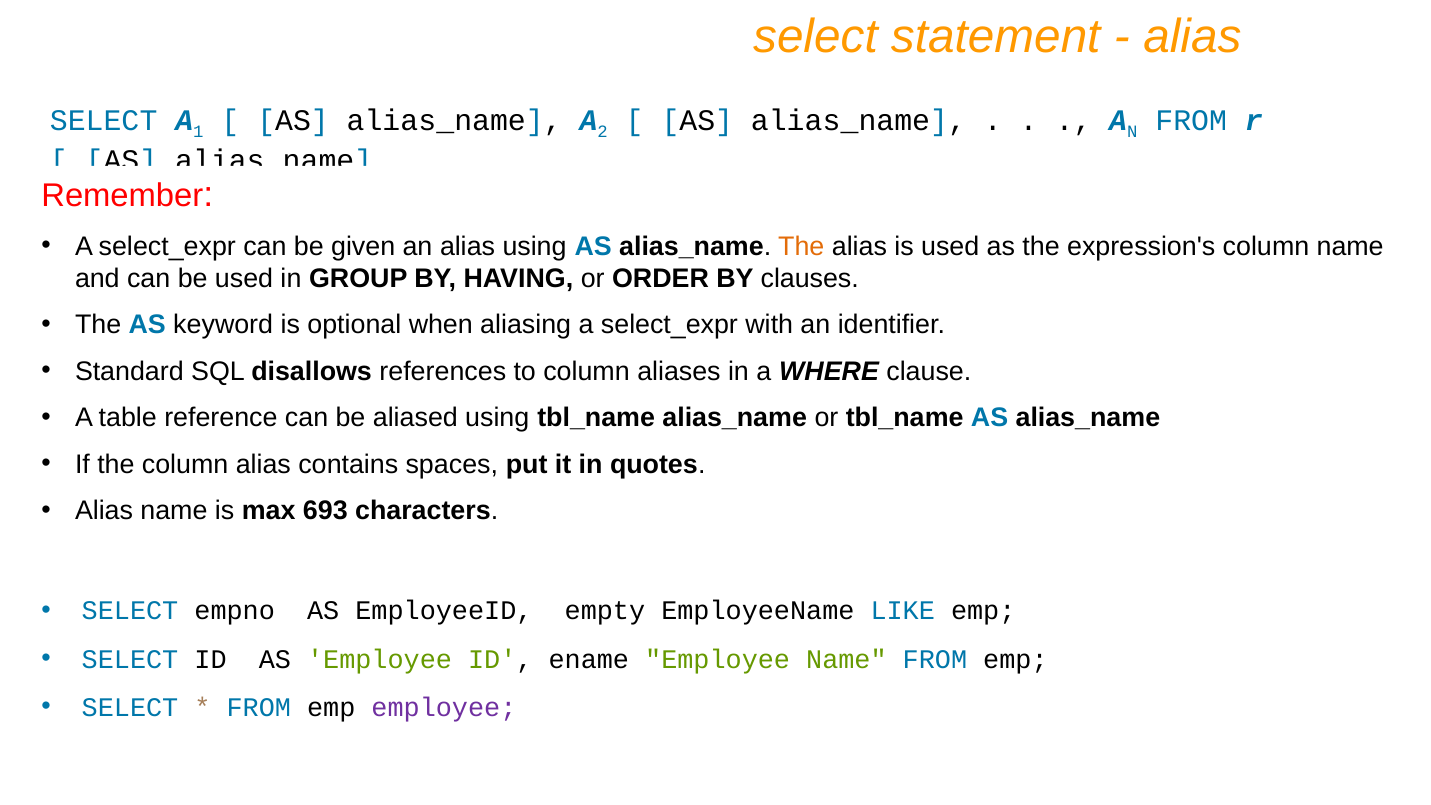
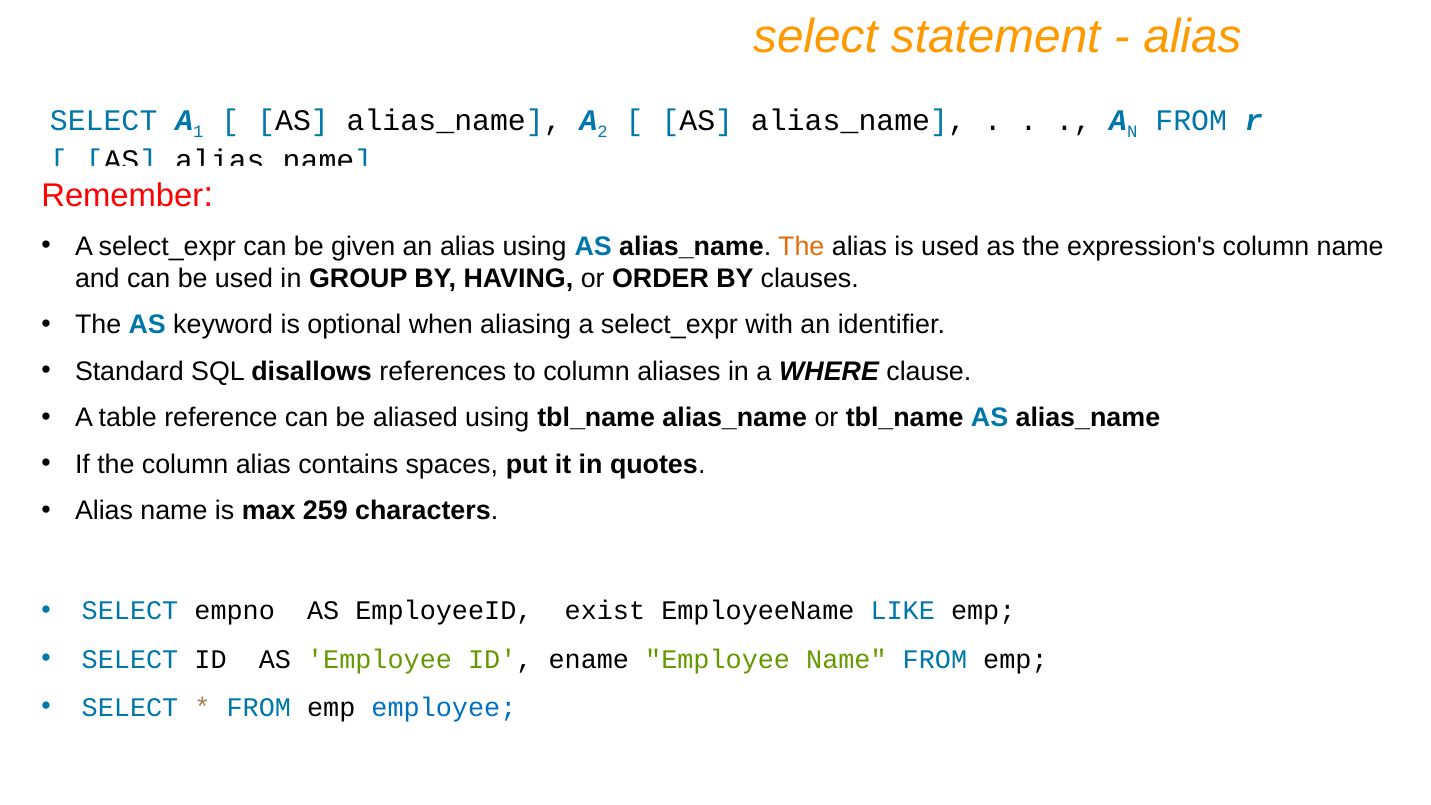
693: 693 -> 259
empty: empty -> exist
employee at (444, 707) colour: purple -> blue
